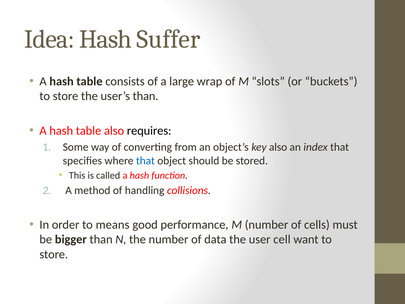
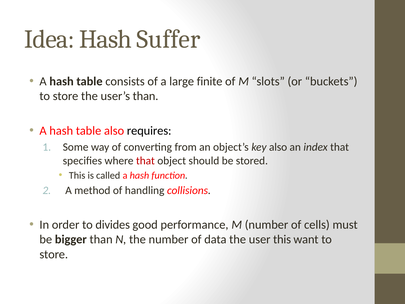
wrap: wrap -> finite
that at (145, 161) colour: blue -> red
means: means -> divides
user cell: cell -> this
